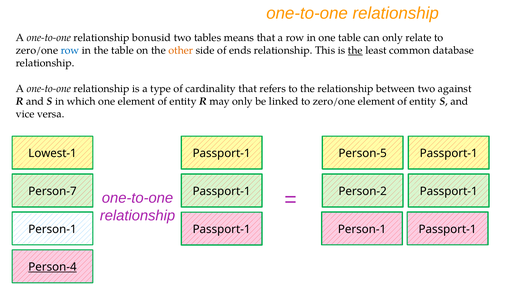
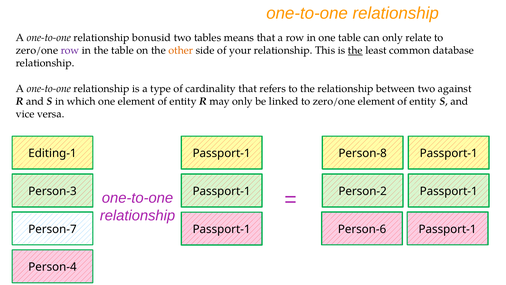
row at (70, 50) colour: blue -> purple
ends: ends -> your
Lowest-1: Lowest-1 -> Editing-1
Person-5: Person-5 -> Person-8
Person-7: Person-7 -> Person-3
Person-1 at (52, 229): Person-1 -> Person-7
Person-1 at (362, 229): Person-1 -> Person-6
Person-4 underline: present -> none
